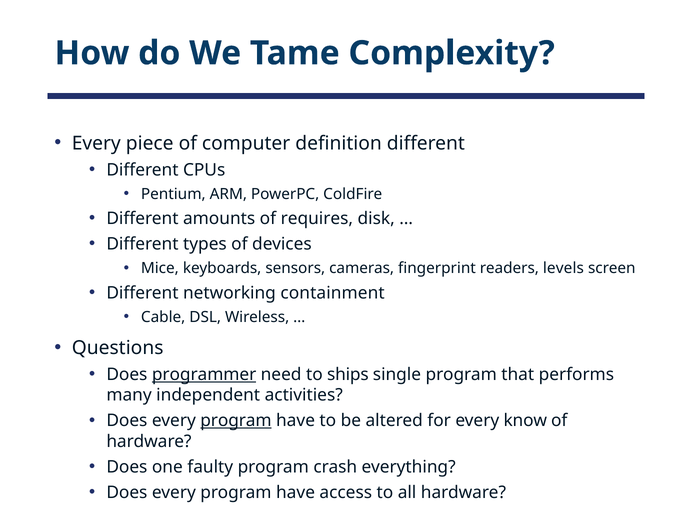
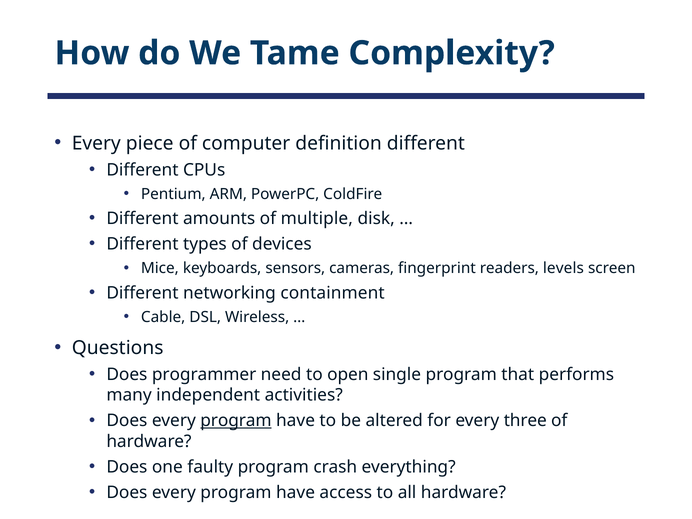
requires: requires -> multiple
programmer underline: present -> none
ships: ships -> open
know: know -> three
